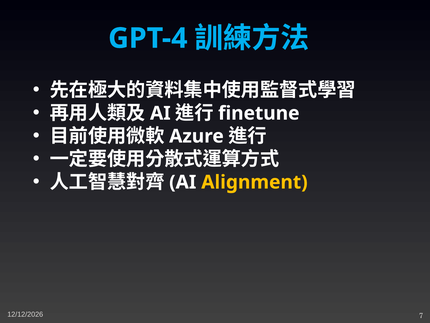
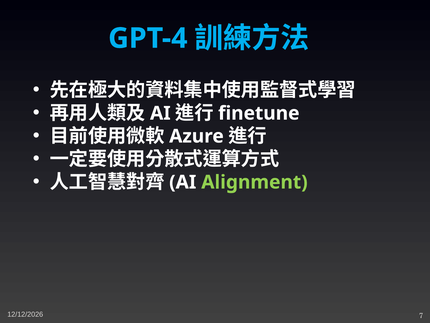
Alignment colour: yellow -> light green
